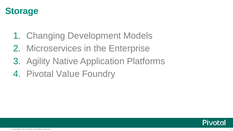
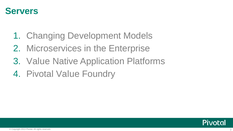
Storage: Storage -> Servers
Agility at (38, 61): Agility -> Value
